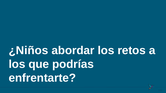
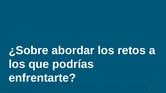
¿Niños: ¿Niños -> ¿Sobre
